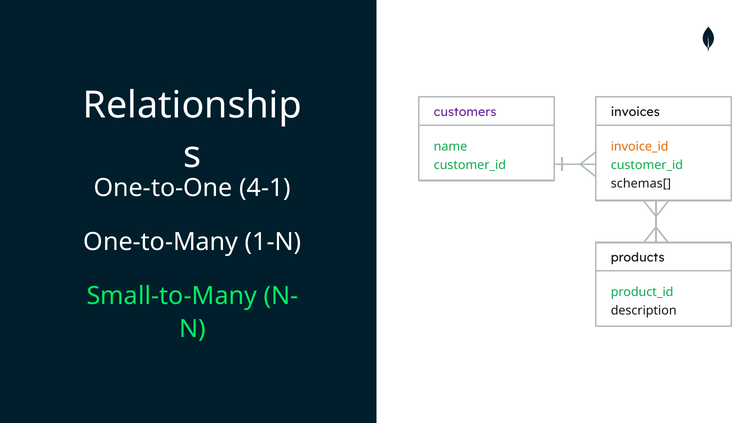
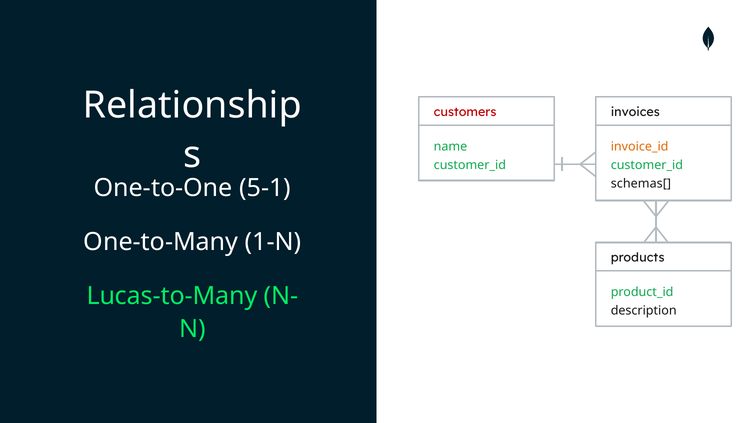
customers colour: purple -> red
4-1: 4-1 -> 5-1
Small-to-Many: Small-to-Many -> Lucas-to-Many
